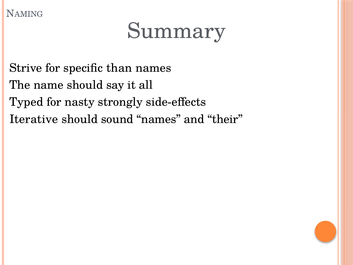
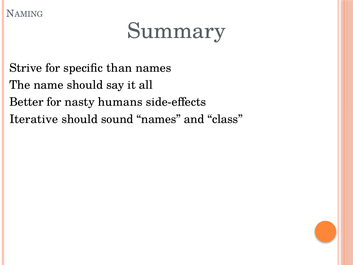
Typed: Typed -> Better
strongly: strongly -> humans
their: their -> class
